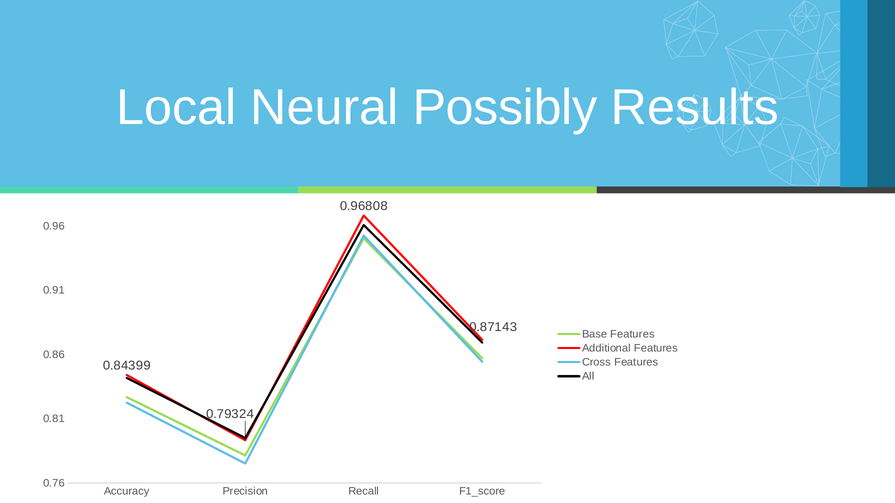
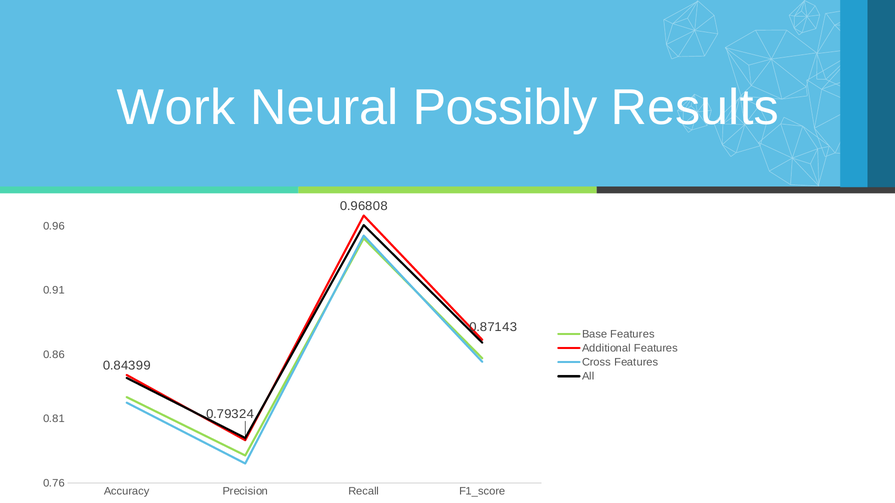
Local: Local -> Work
